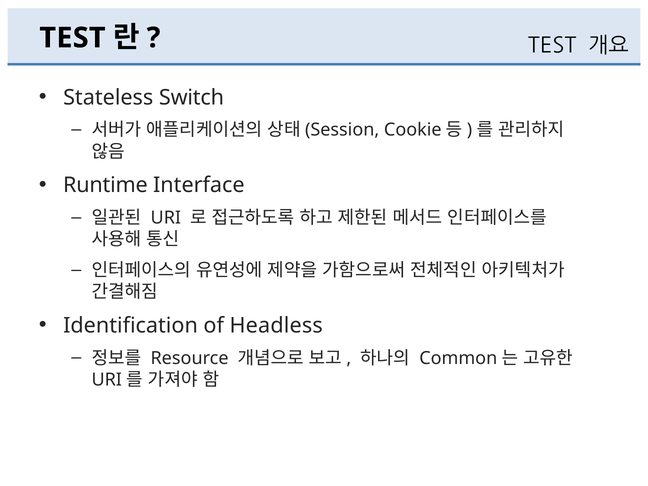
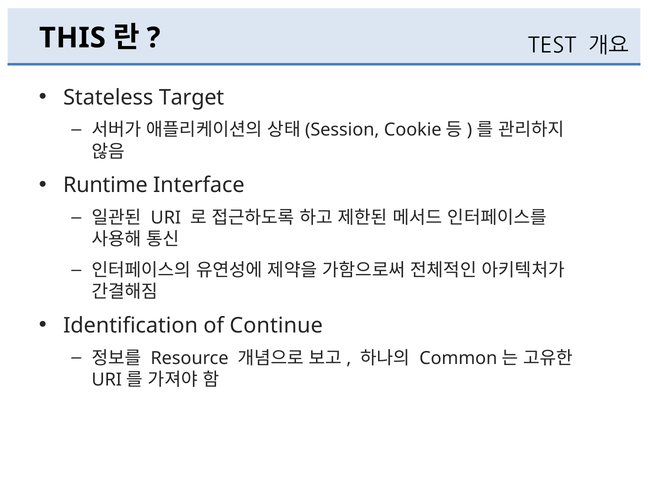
TEST at (72, 38): TEST -> THIS
Switch: Switch -> Target
Headless: Headless -> Continue
